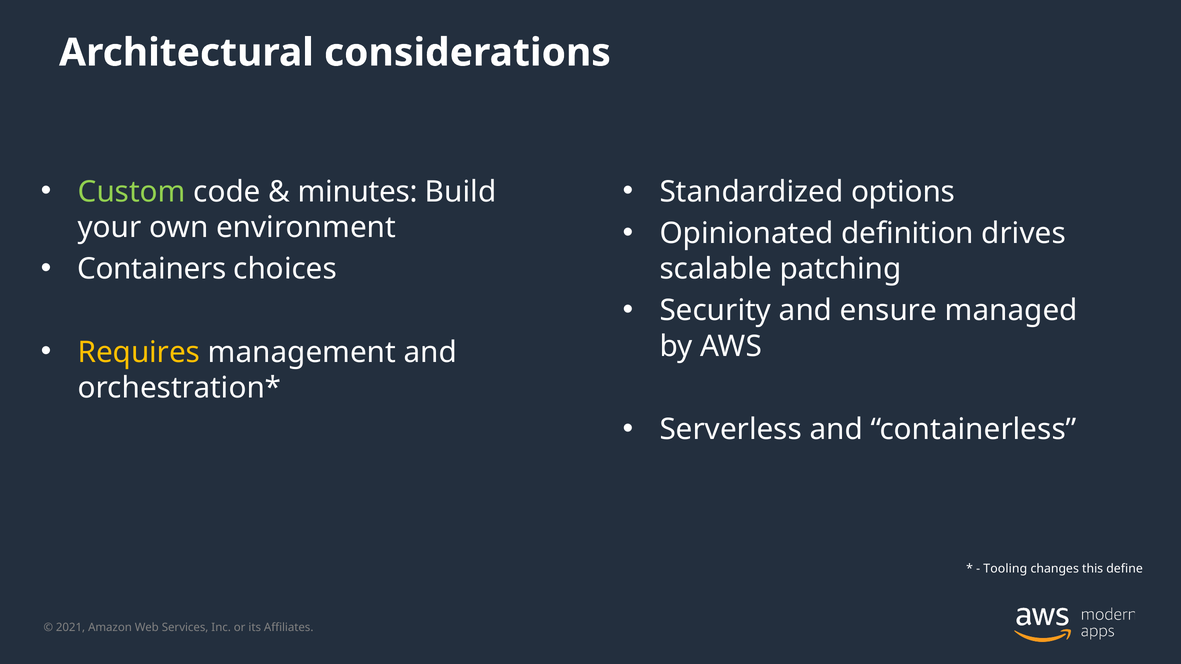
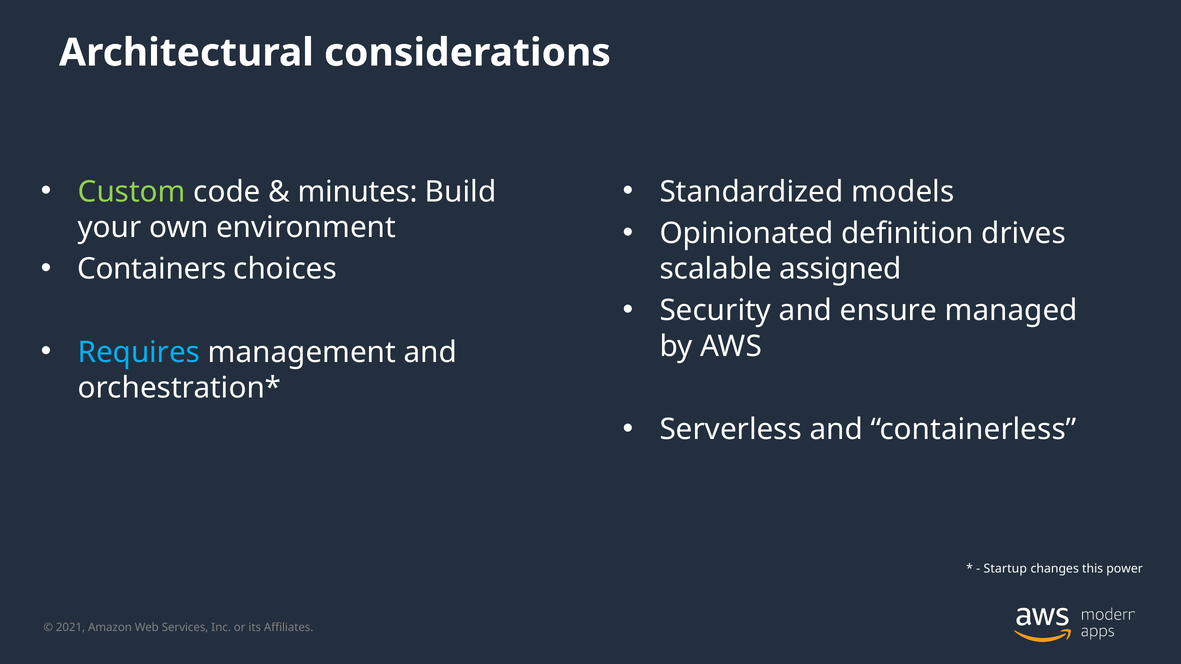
options: options -> models
patching: patching -> assigned
Requires colour: yellow -> light blue
Tooling: Tooling -> Startup
define: define -> power
